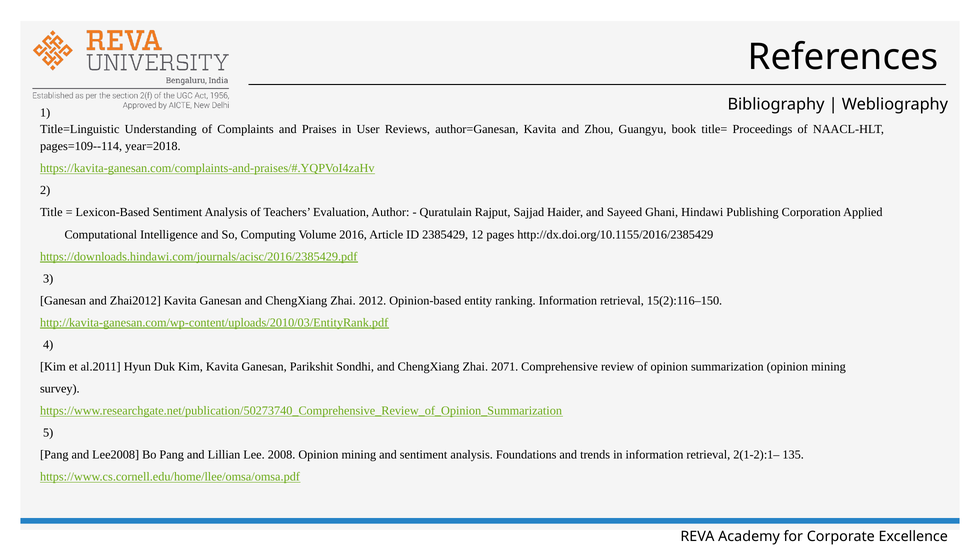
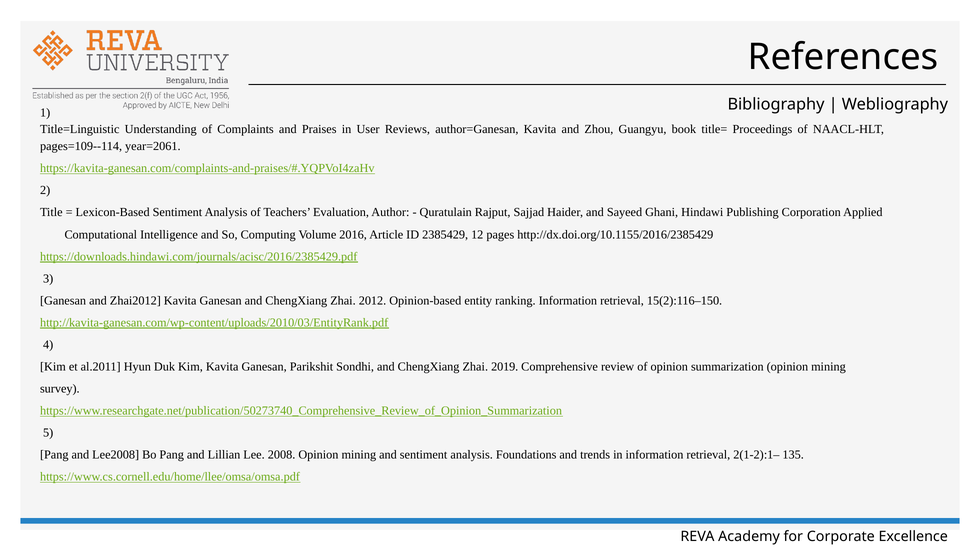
year=2018: year=2018 -> year=2061
2071: 2071 -> 2019
